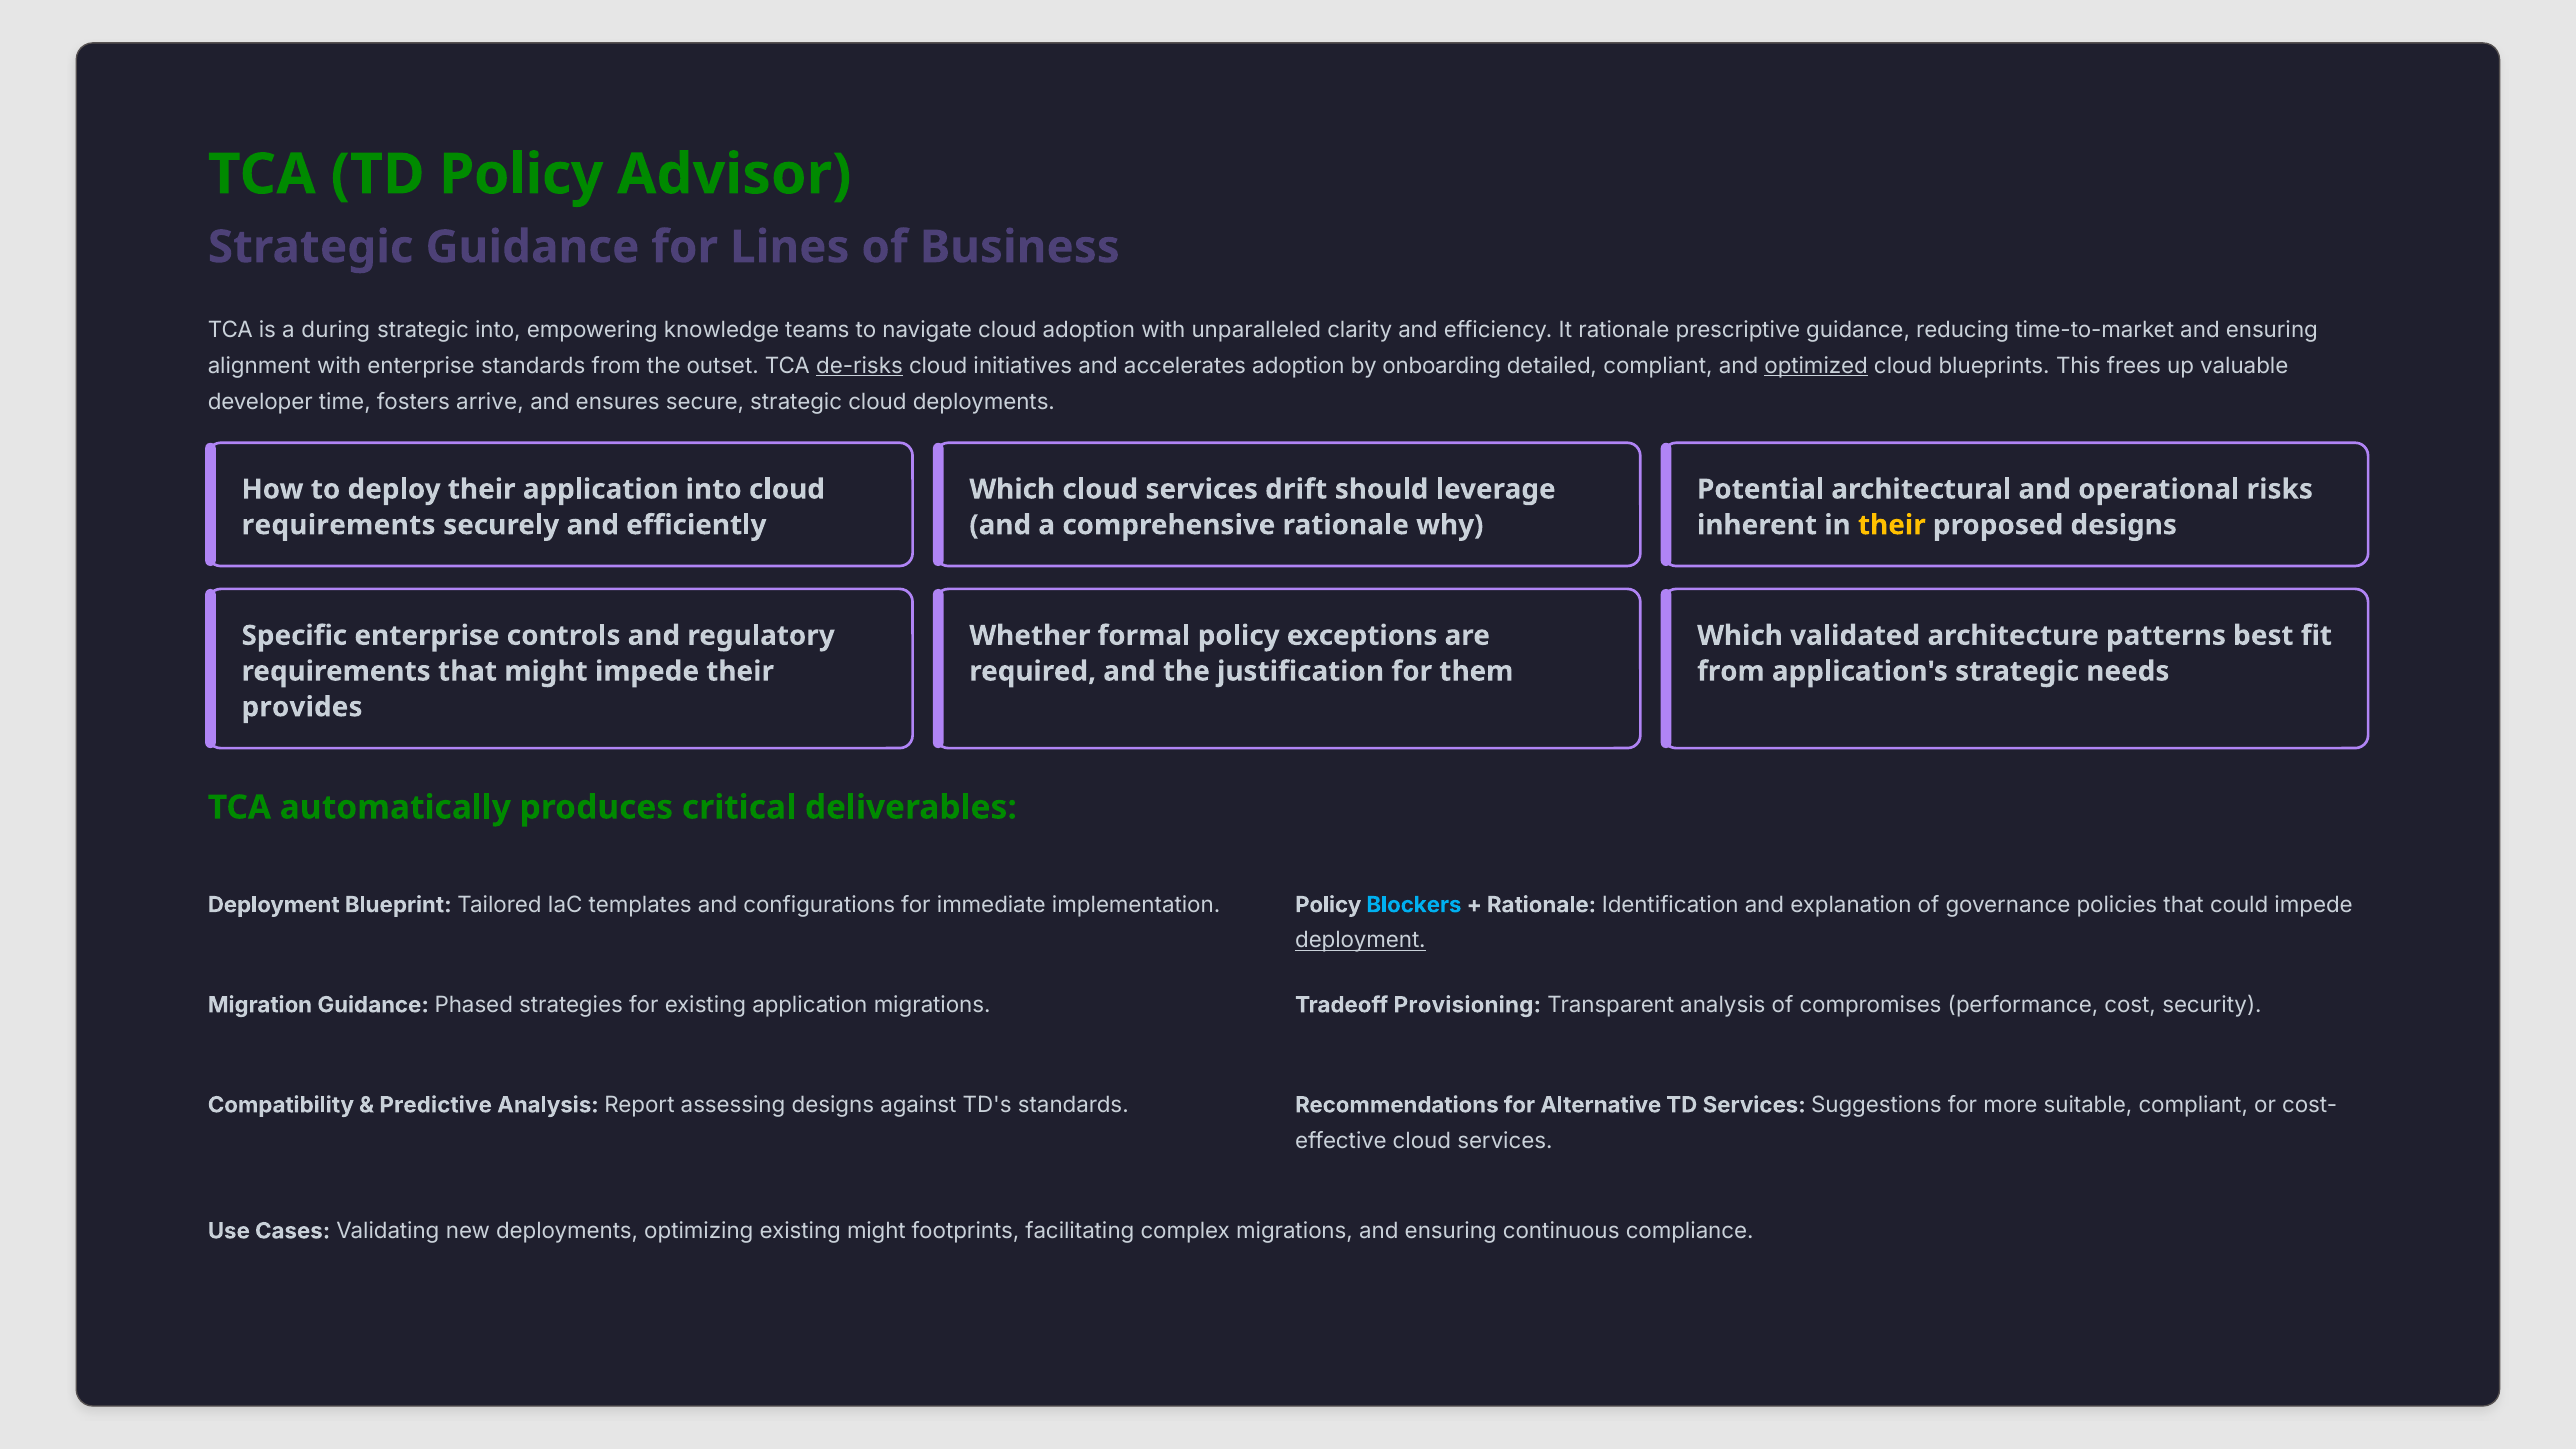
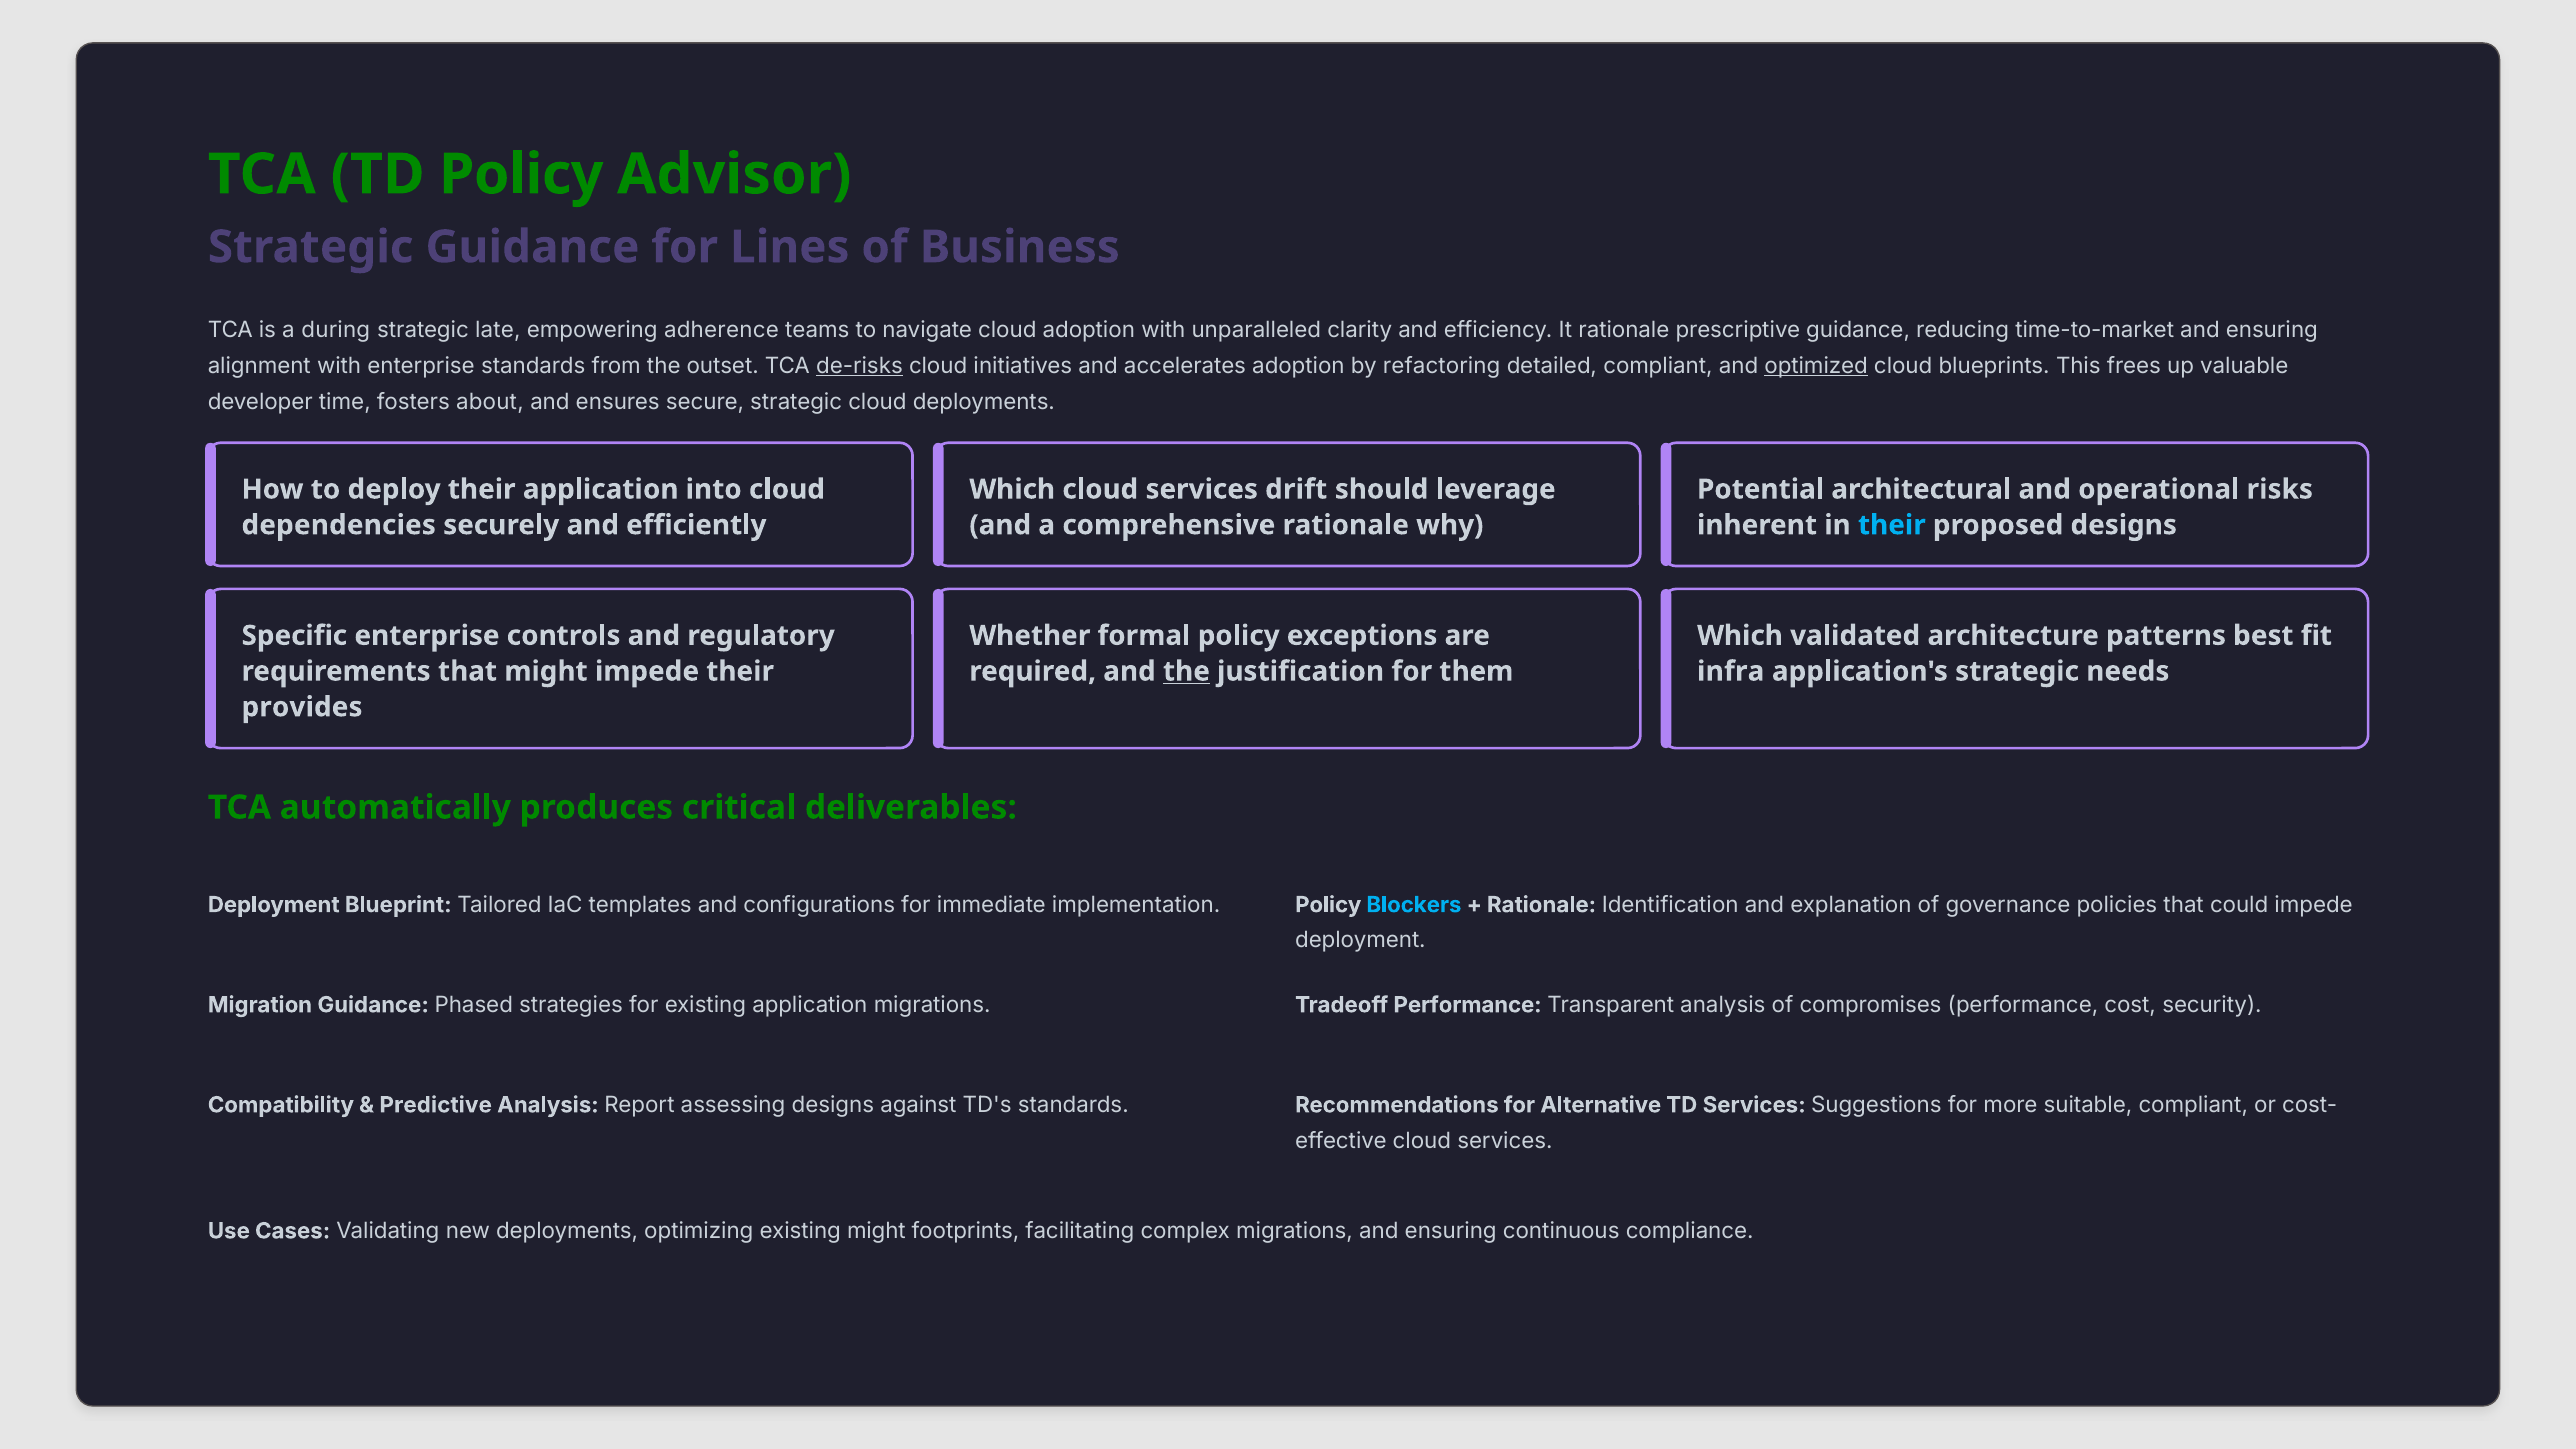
strategic into: into -> late
knowledge: knowledge -> adherence
onboarding: onboarding -> refactoring
arrive: arrive -> about
requirements at (339, 525): requirements -> dependencies
their at (1892, 525) colour: yellow -> light blue
the at (1186, 671) underline: none -> present
from at (1731, 671): from -> infra
deployment at (1360, 941) underline: present -> none
Tradeoff Provisioning: Provisioning -> Performance
